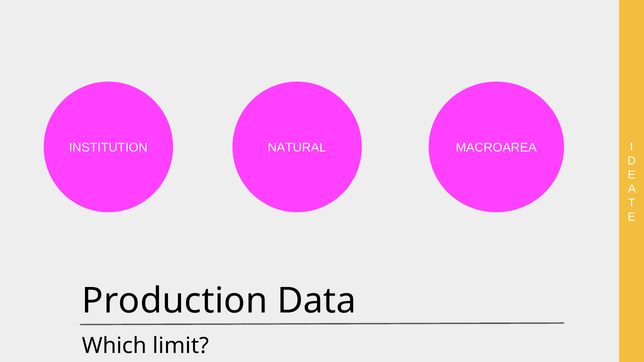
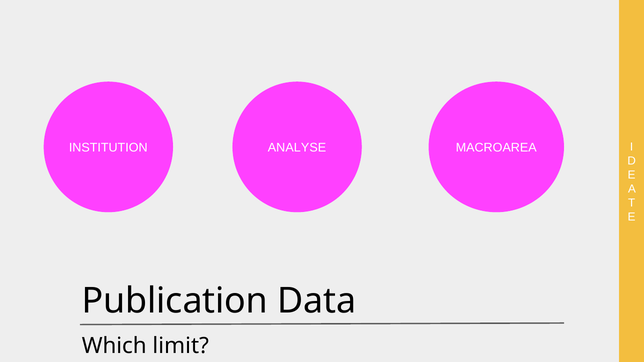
NATURAL: NATURAL -> ANALYSE
Production: Production -> Publication
